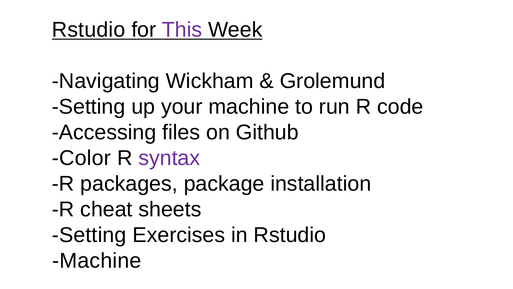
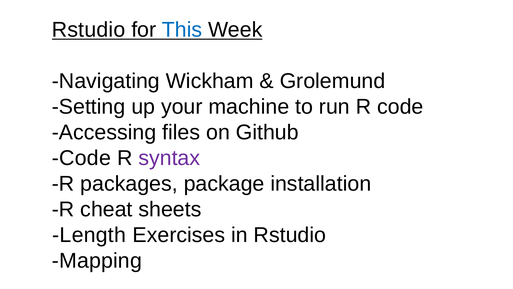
This colour: purple -> blue
Color at (81, 158): Color -> Code
Setting at (89, 235): Setting -> Length
Machine at (97, 260): Machine -> Mapping
